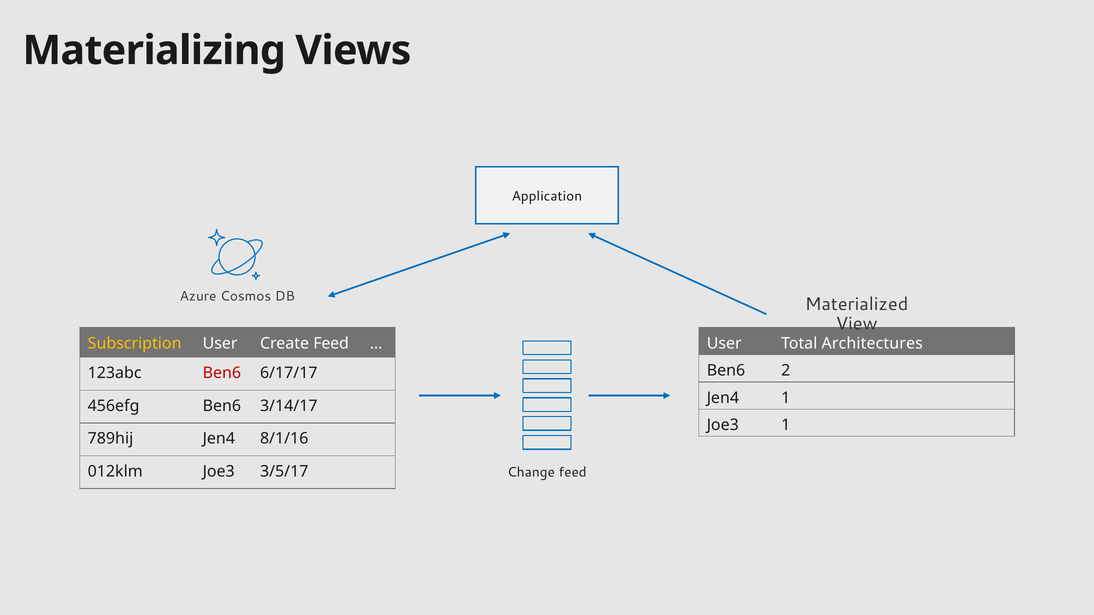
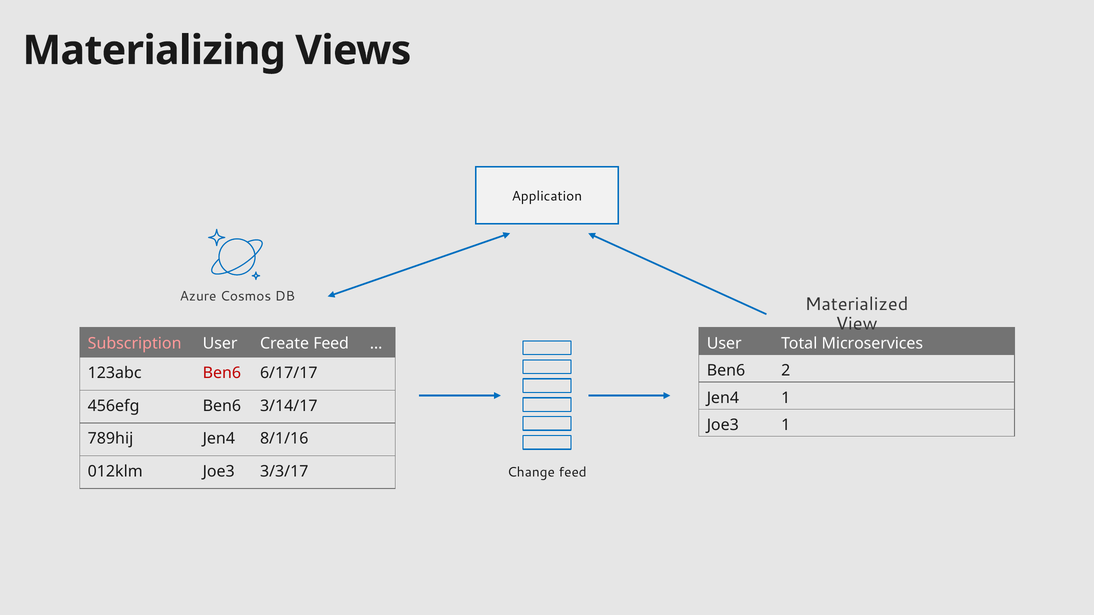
Subscription colour: yellow -> pink
Architectures: Architectures -> Microservices
3/5/17: 3/5/17 -> 3/3/17
